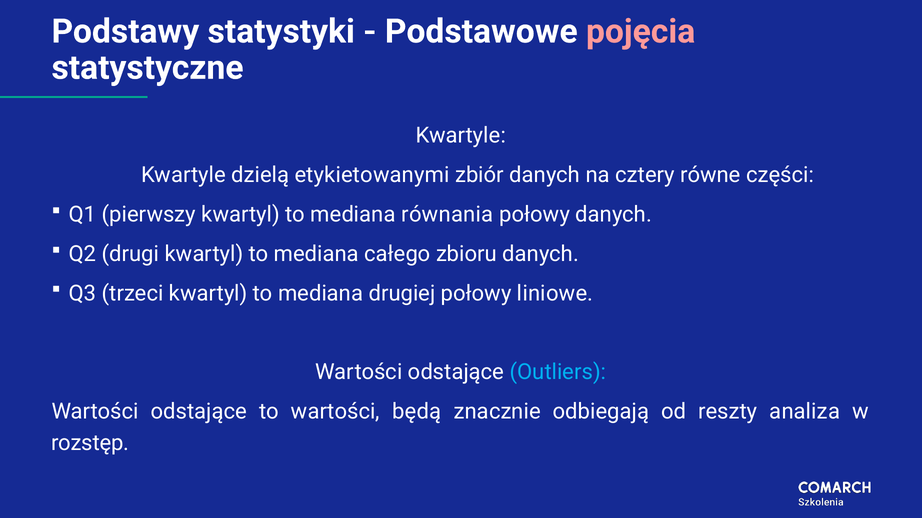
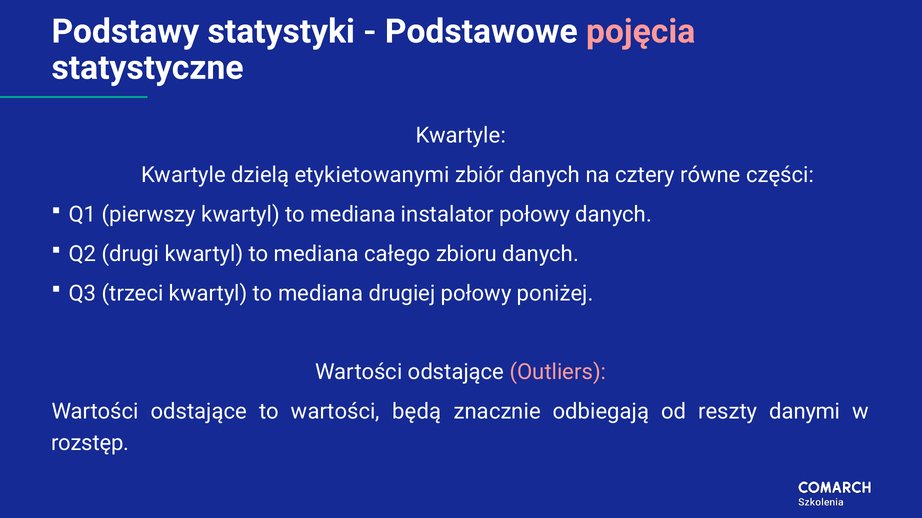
równania: równania -> instalator
liniowe: liniowe -> poniżej
Outliers colour: light blue -> pink
analiza: analiza -> danymi
